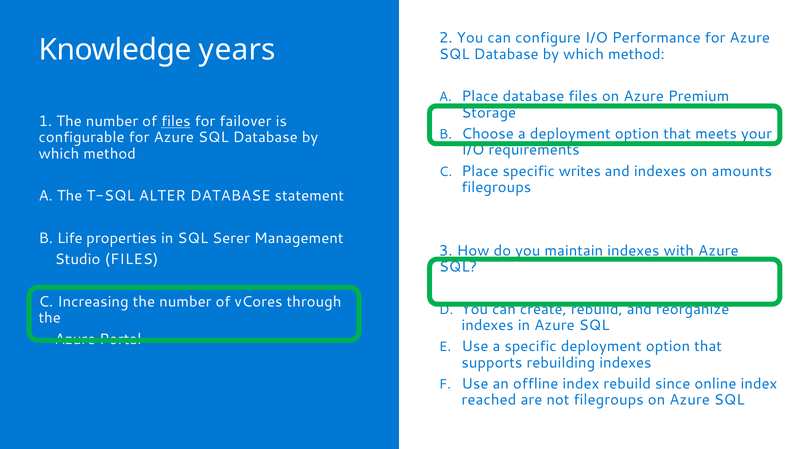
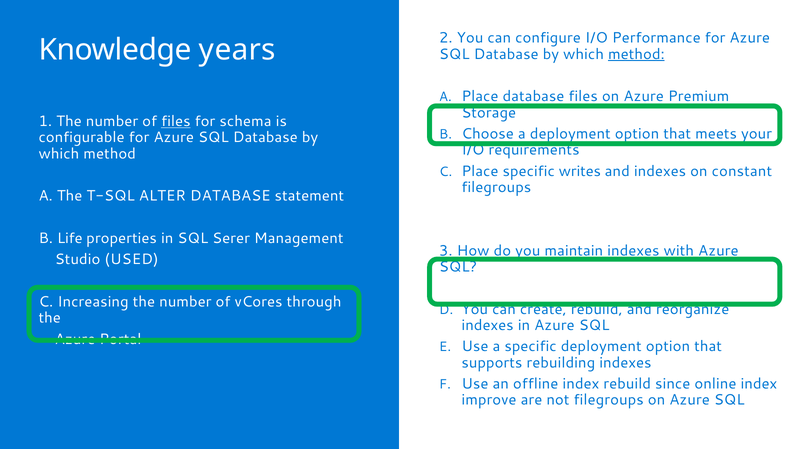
method at (636, 54) underline: none -> present
failover: failover -> schema
amounts: amounts -> constant
Studio FILES: FILES -> USED
reached: reached -> improve
